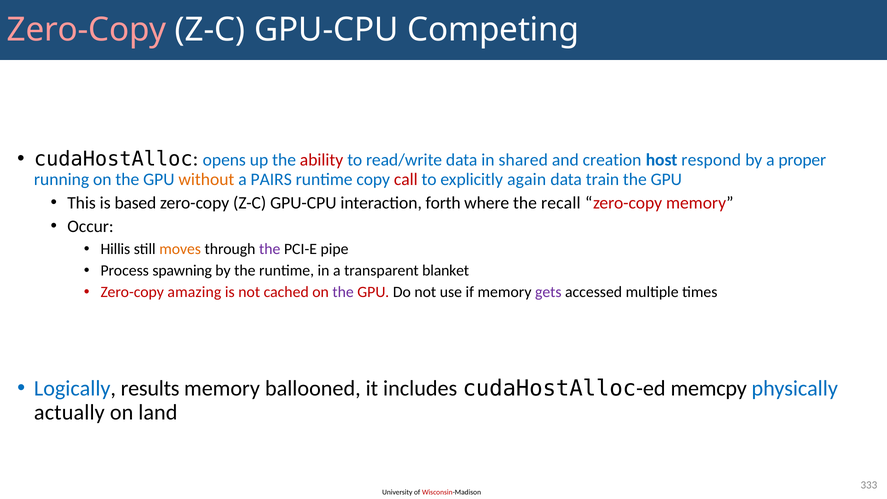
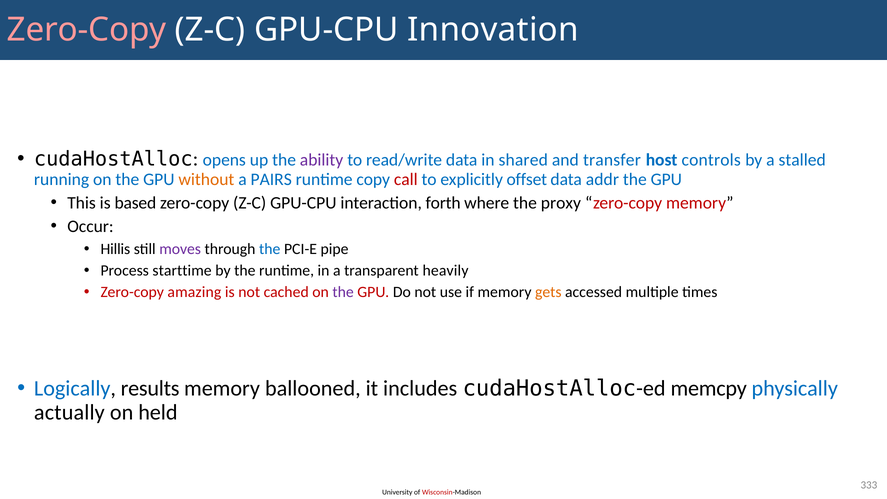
Competing: Competing -> Innovation
ability colour: red -> purple
creation: creation -> transfer
respond: respond -> controls
proper: proper -> stalled
again: again -> offset
train: train -> addr
recall: recall -> proxy
moves colour: orange -> purple
the at (270, 249) colour: purple -> blue
spawning: spawning -> starttime
blanket: blanket -> heavily
gets colour: purple -> orange
land: land -> held
